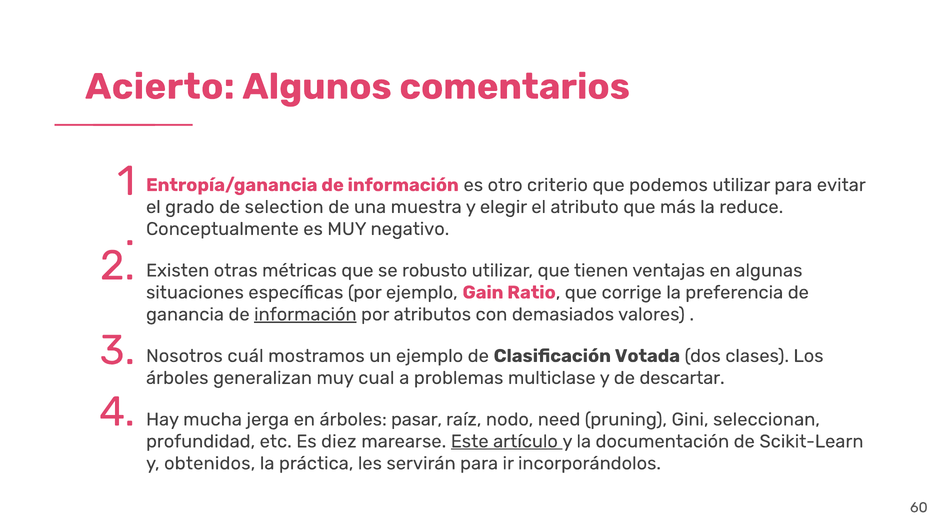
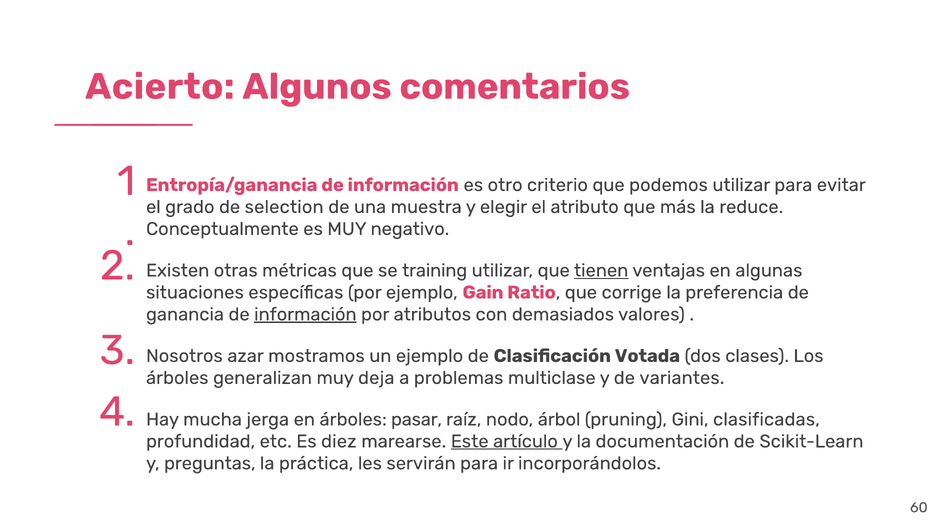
robusto: robusto -> training
tienen underline: none -> present
cuál: cuál -> azar
cual: cual -> deja
descartar: descartar -> variantes
need: need -> árbol
seleccionan: seleccionan -> clasificadas
obtenidos: obtenidos -> preguntas
